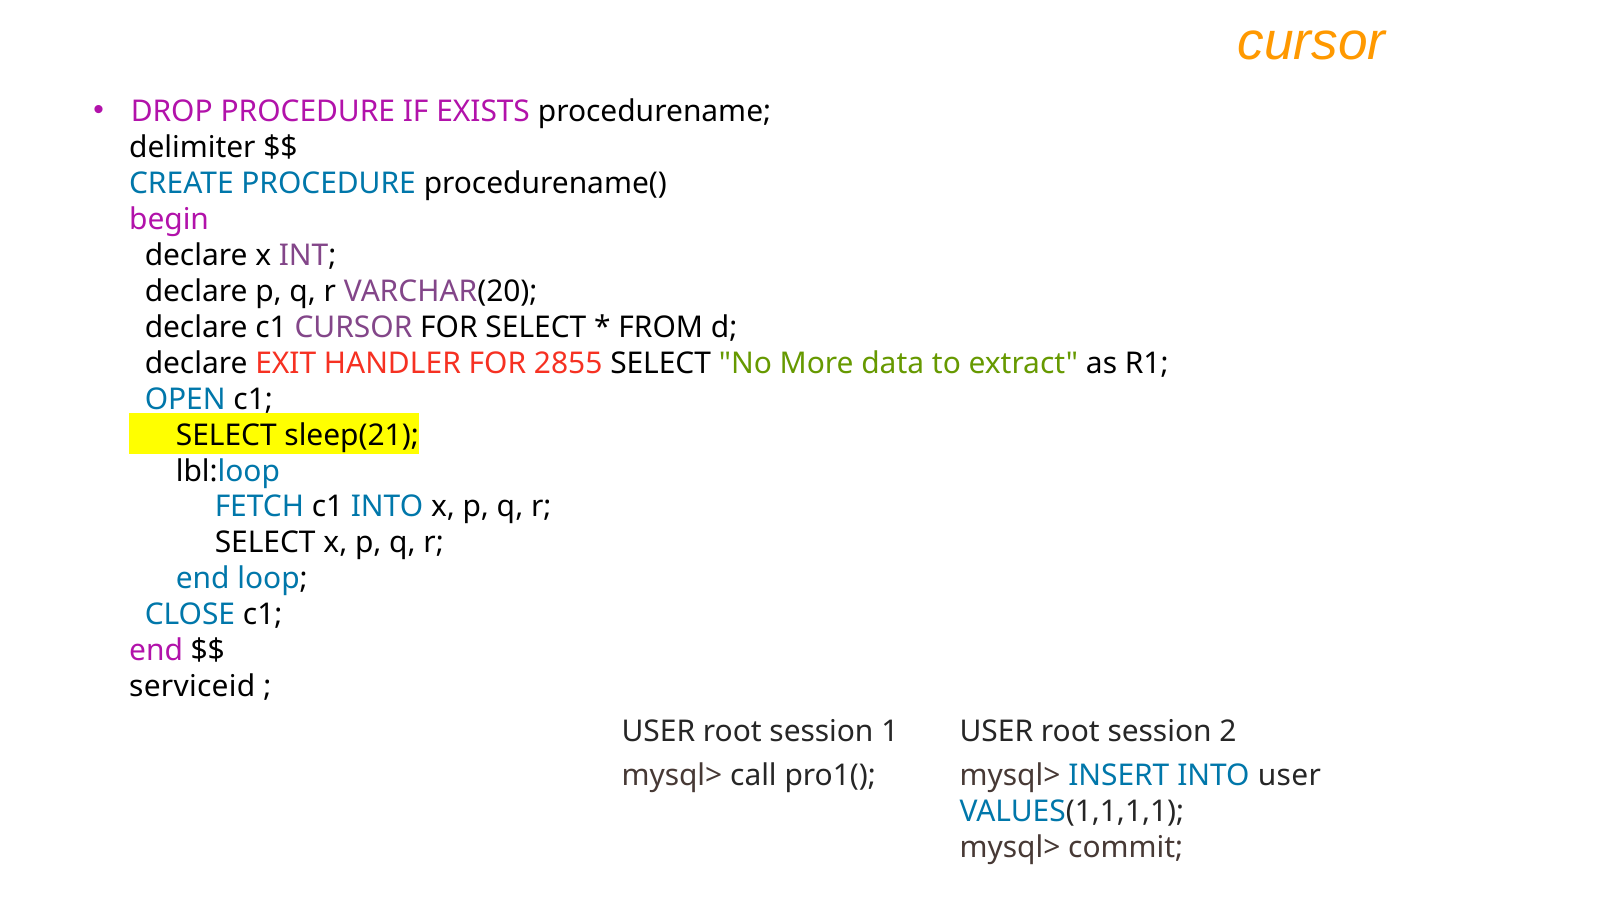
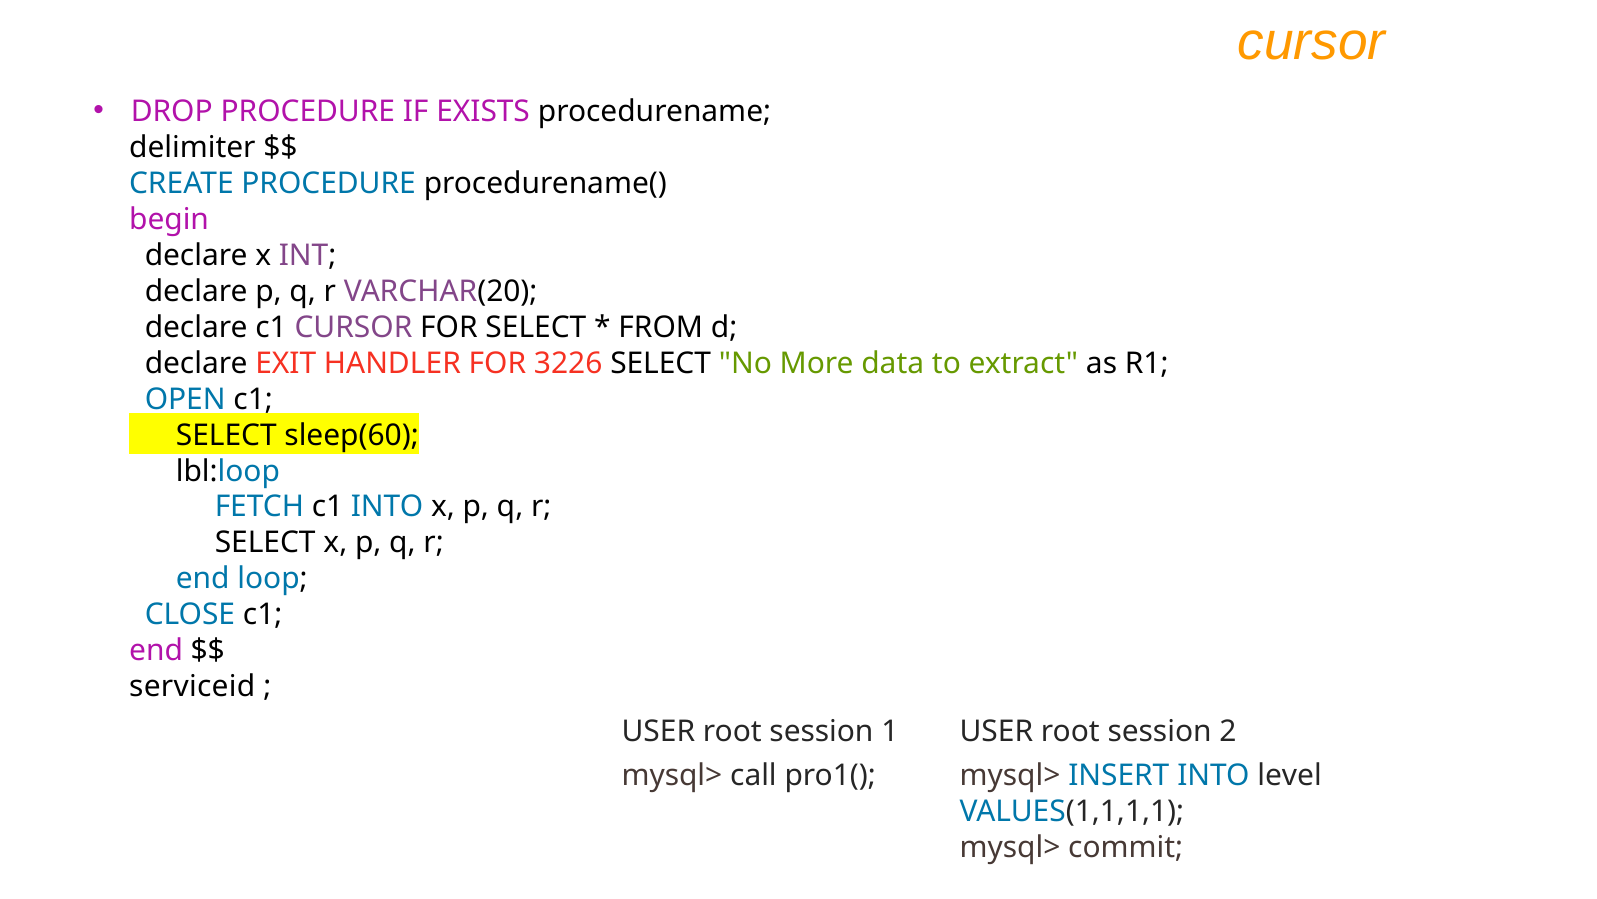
2855: 2855 -> 3226
sleep(21: sleep(21 -> sleep(60
INTO user: user -> level
